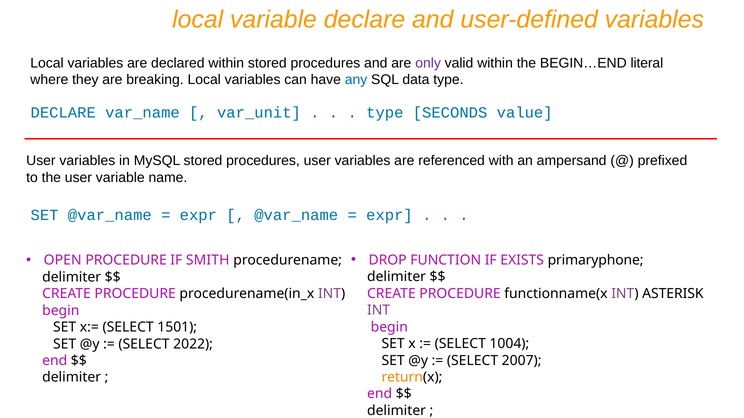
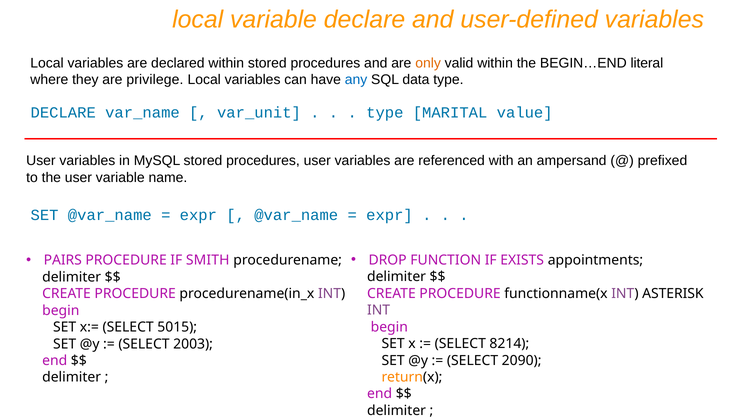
only colour: purple -> orange
breaking: breaking -> privilege
SECONDS: SECONDS -> MARITAL
primaryphone: primaryphone -> appointments
OPEN: OPEN -> PAIRS
1501: 1501 -> 5015
1004: 1004 -> 8214
2022: 2022 -> 2003
2007: 2007 -> 2090
